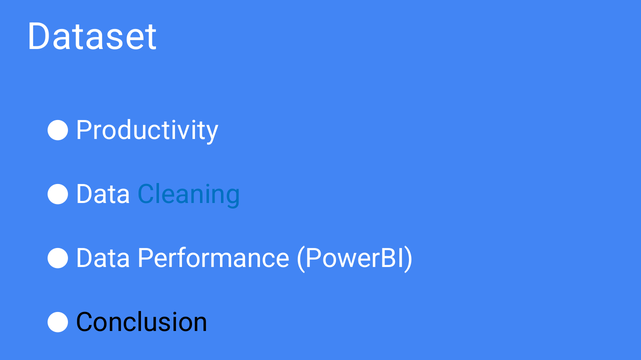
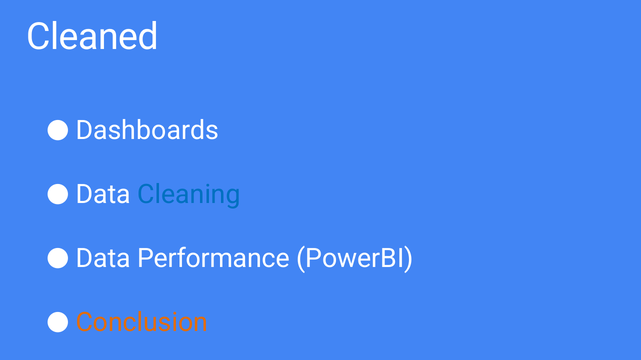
Dataset: Dataset -> Cleaned
Productivity: Productivity -> Dashboards
Conclusion colour: black -> orange
